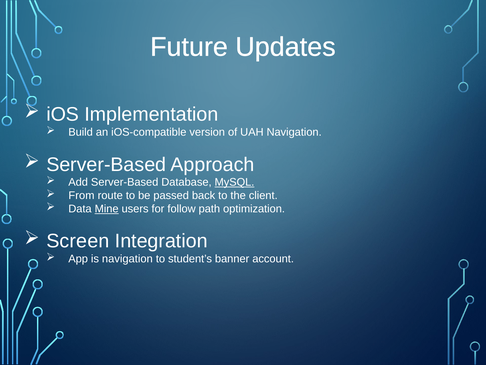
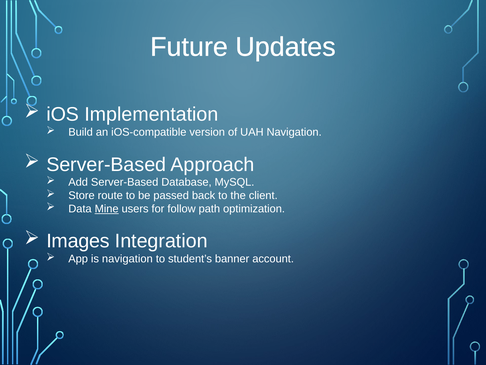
MySQL underline: present -> none
From: From -> Store
Screen: Screen -> Images
